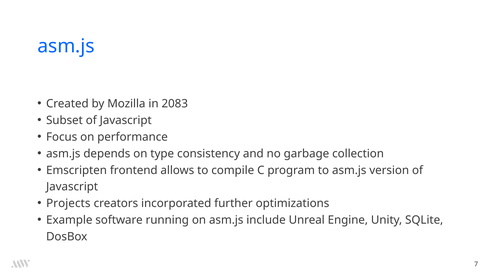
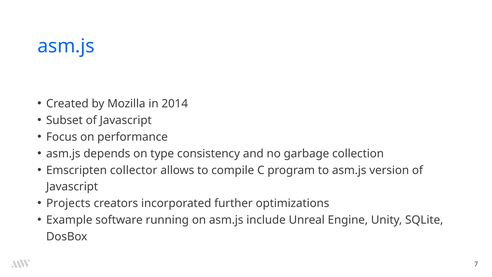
2083: 2083 -> 2014
frontend: frontend -> collector
